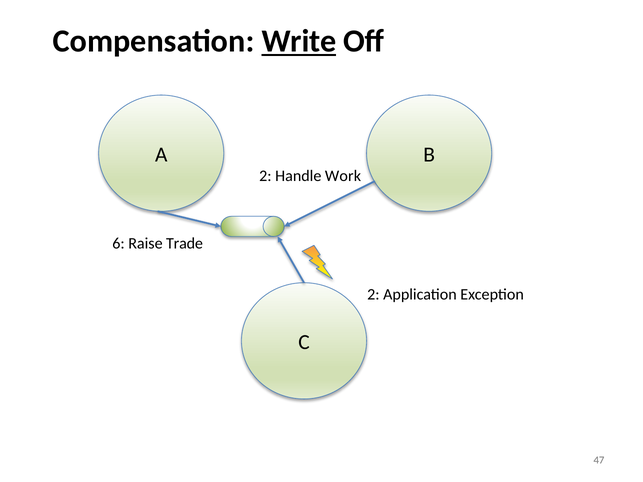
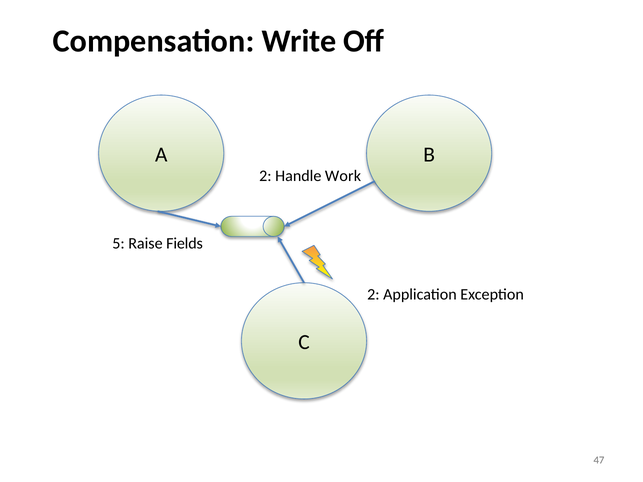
Write underline: present -> none
6: 6 -> 5
Trade: Trade -> Fields
